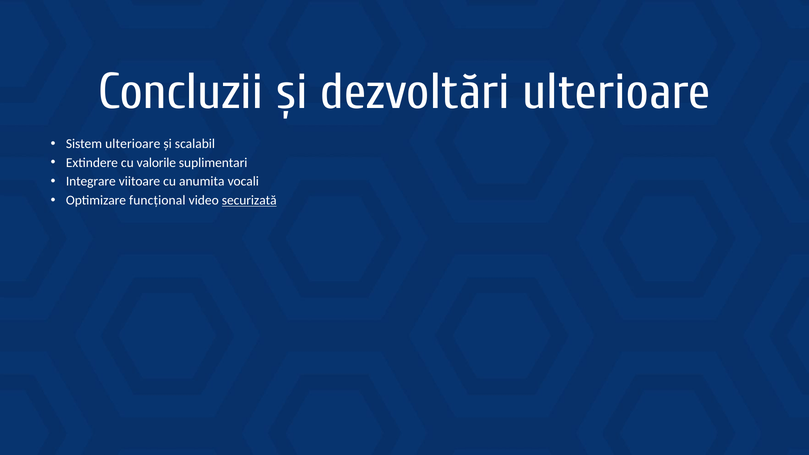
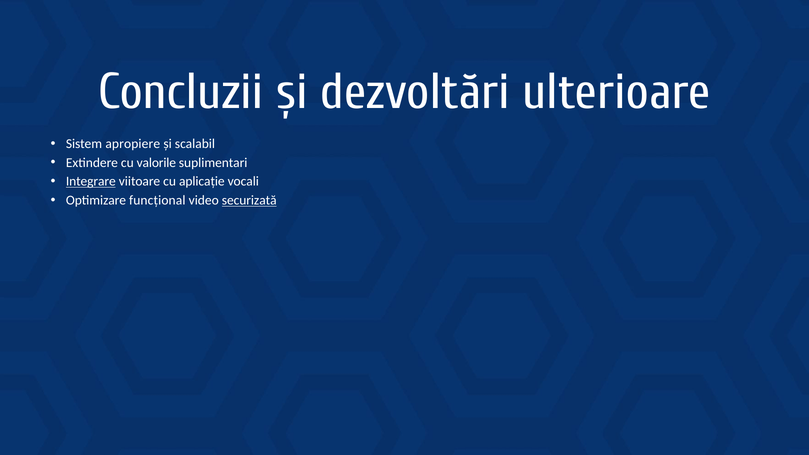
Sistem ulterioare: ulterioare -> apropiere
Integrare underline: none -> present
anumita: anumita -> aplicație
